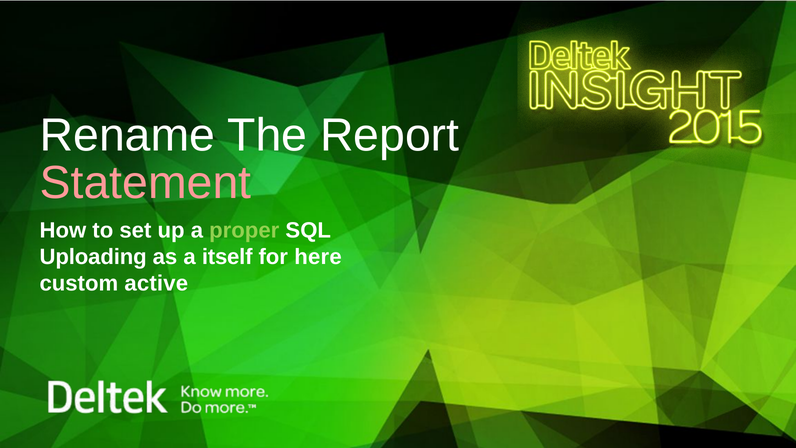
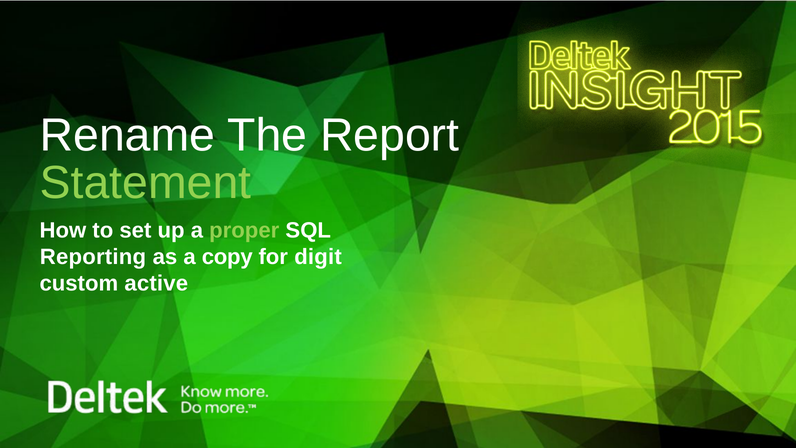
Statement colour: pink -> light green
Uploading: Uploading -> Reporting
itself: itself -> copy
here: here -> digit
